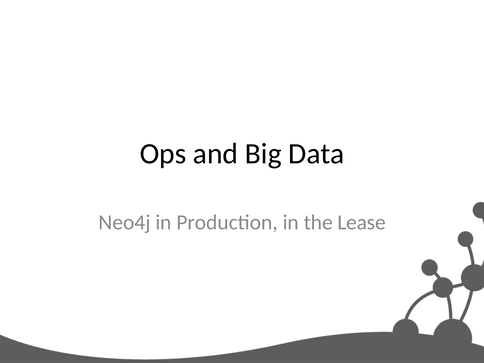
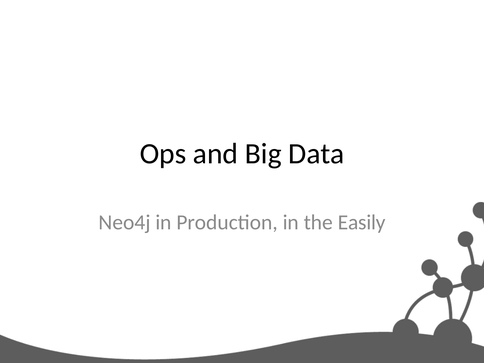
Lease: Lease -> Easily
